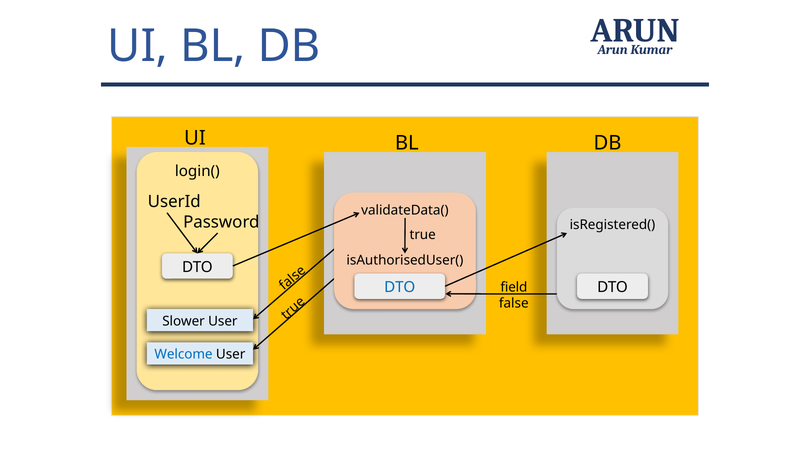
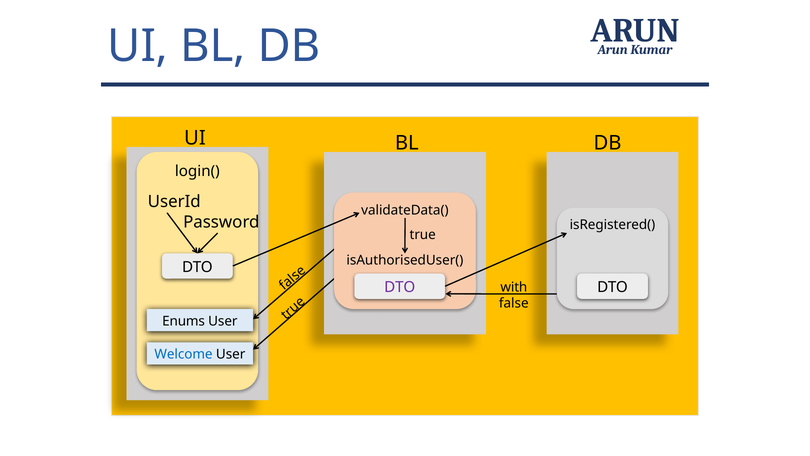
DTO at (400, 287) colour: blue -> purple
field: field -> with
Slower: Slower -> Enums
